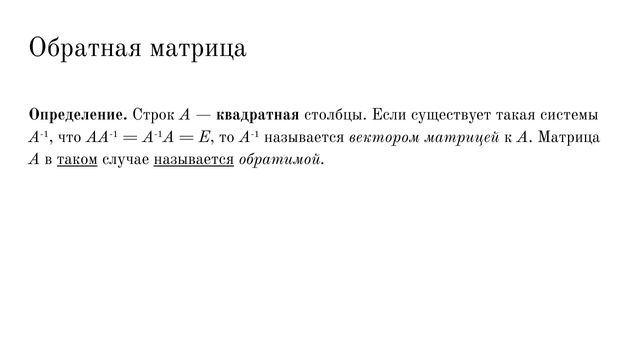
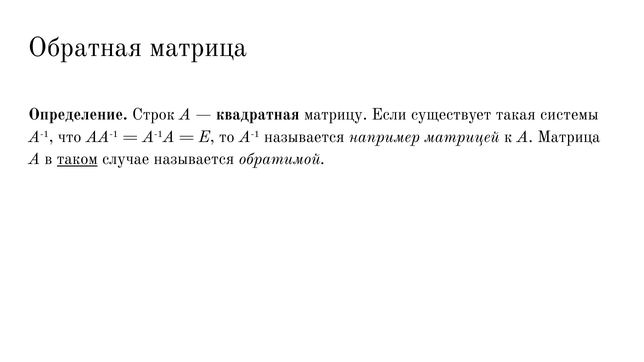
столбцы: столбцы -> матрицу
вектором: вектором -> например
называется at (194, 159) underline: present -> none
